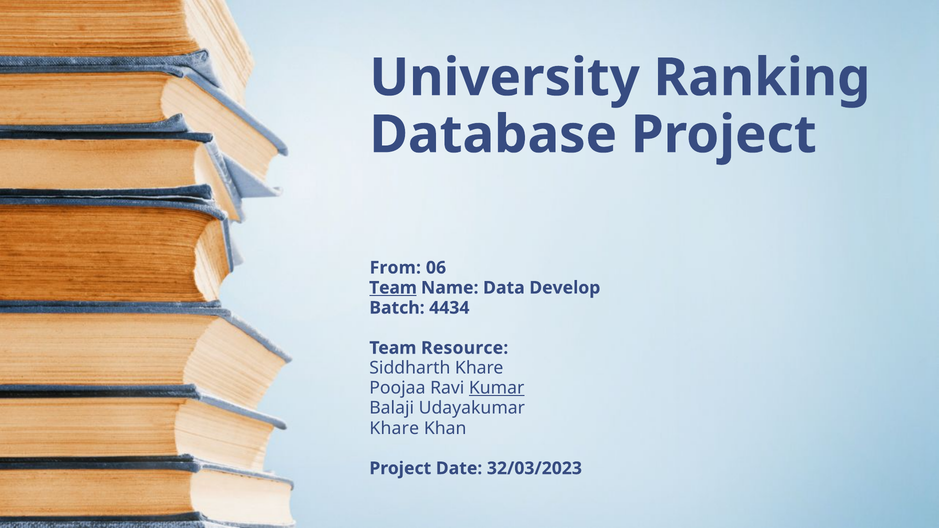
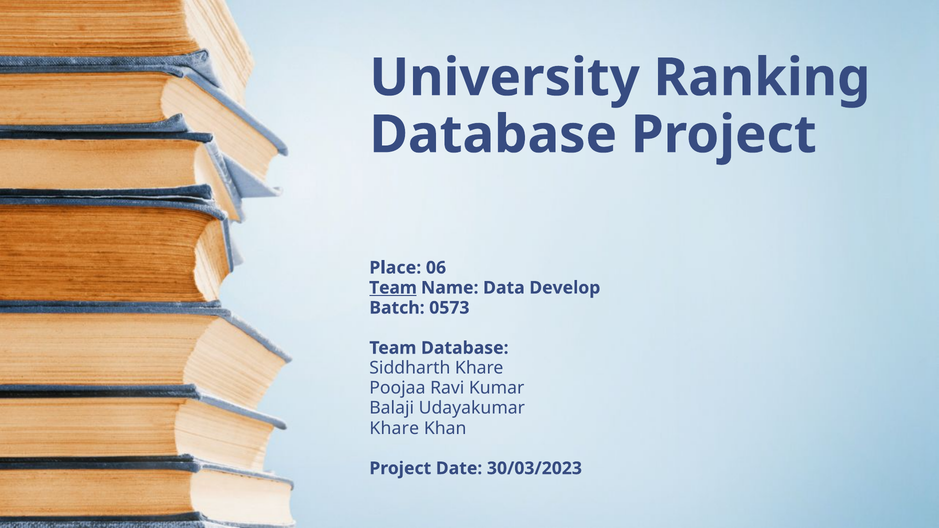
From: From -> Place
4434: 4434 -> 0573
Team Resource: Resource -> Database
Kumar underline: present -> none
32/03/2023: 32/03/2023 -> 30/03/2023
